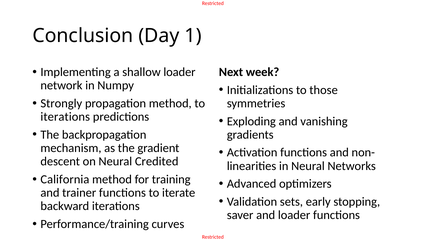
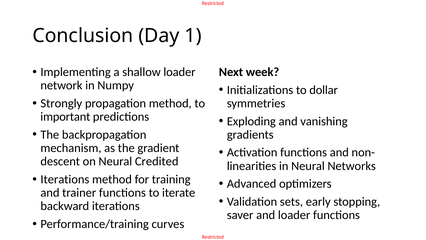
those: those -> dollar
iterations at (65, 117): iterations -> important
California at (65, 179): California -> Iterations
